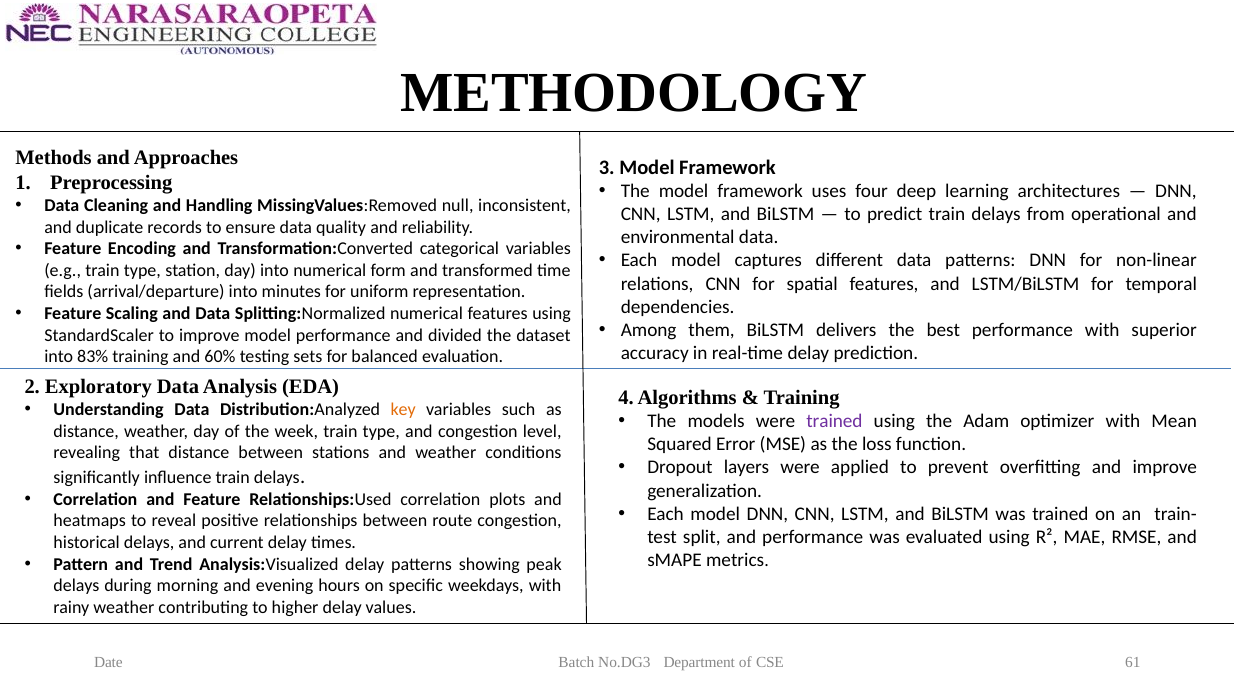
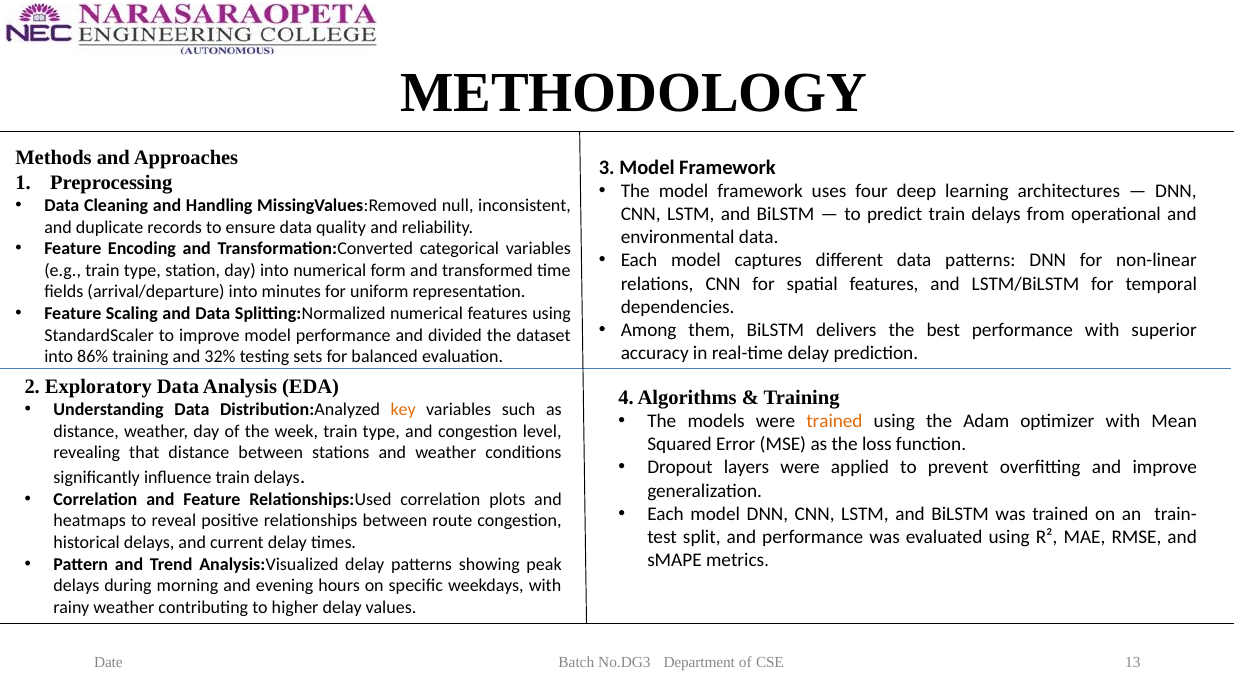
83%: 83% -> 86%
60%: 60% -> 32%
trained at (834, 421) colour: purple -> orange
61: 61 -> 13
